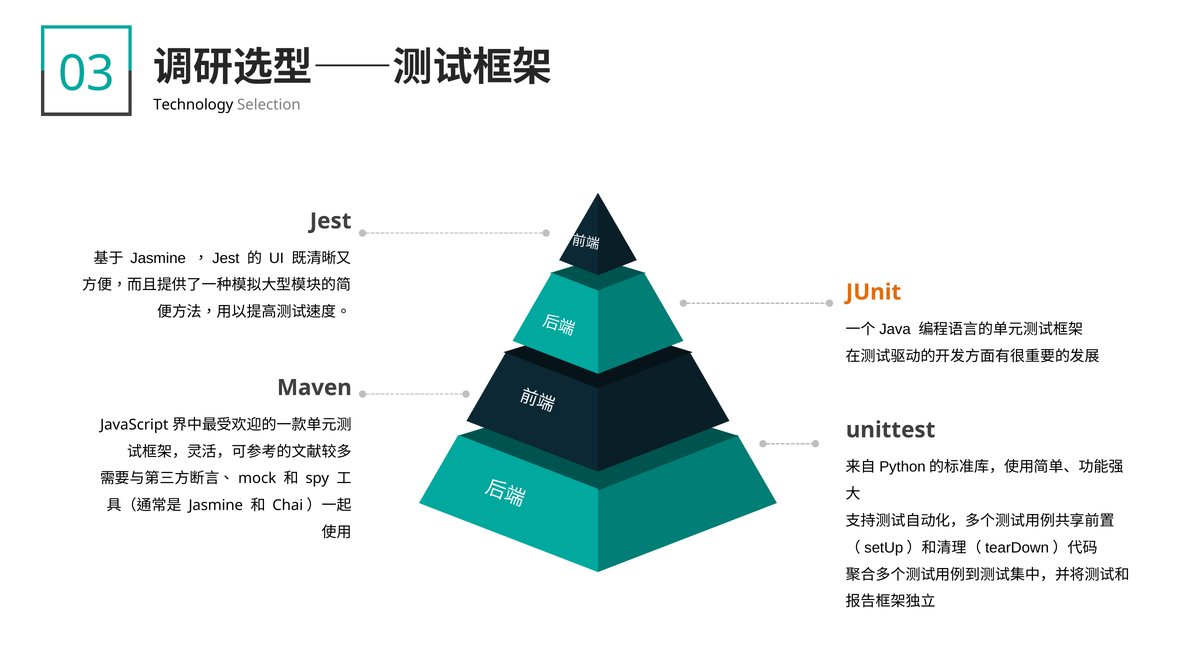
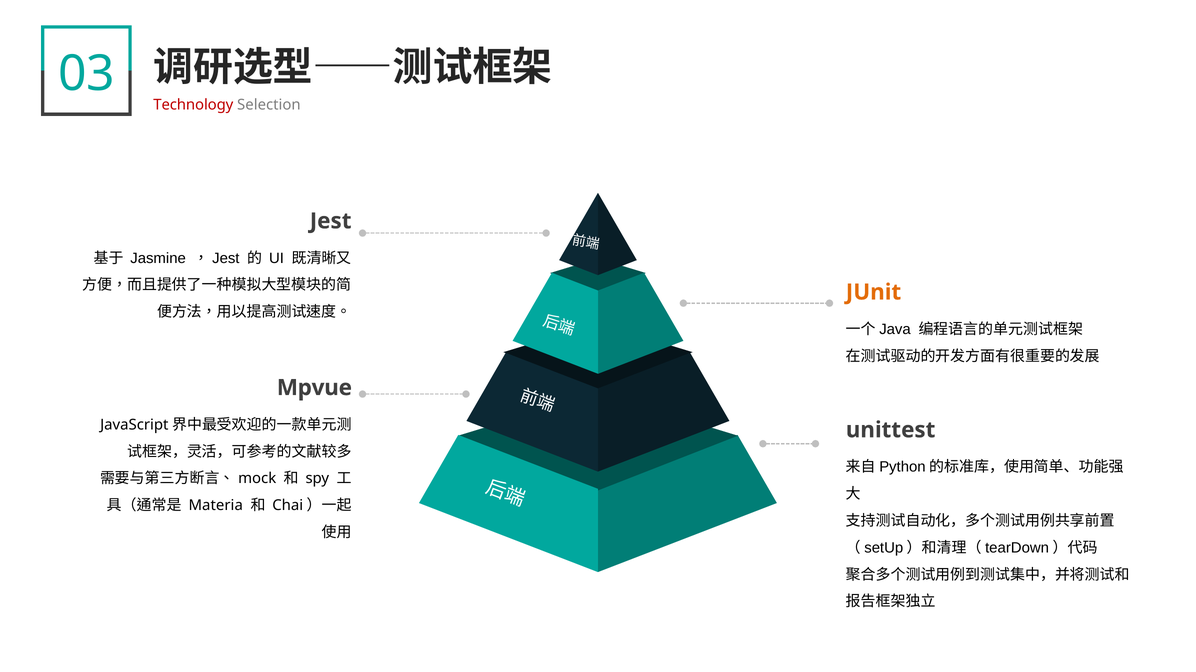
Technology colour: black -> red
Maven: Maven -> Mpvue
Jasmine at (216, 506): Jasmine -> Materia
